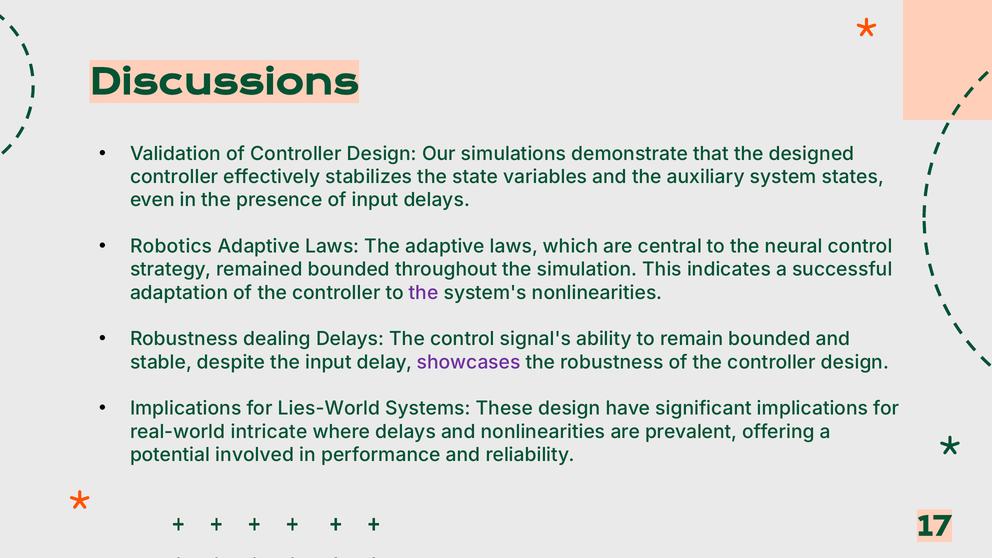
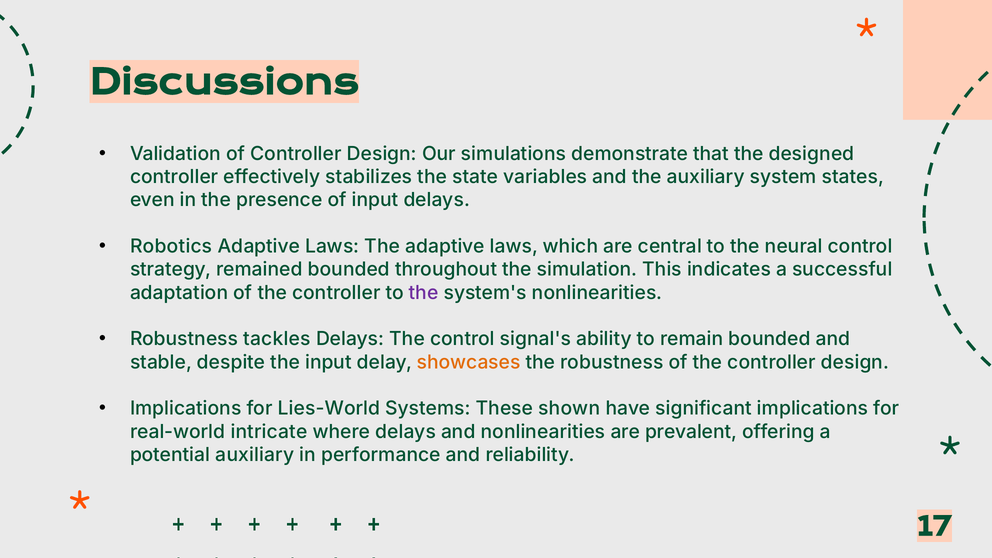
dealing: dealing -> tackles
showcases colour: purple -> orange
These design: design -> shown
potential involved: involved -> auxiliary
